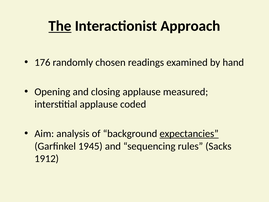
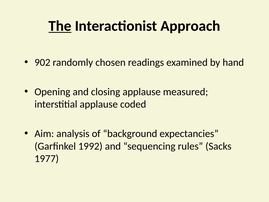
176: 176 -> 902
expectancies underline: present -> none
1945: 1945 -> 1992
1912: 1912 -> 1977
